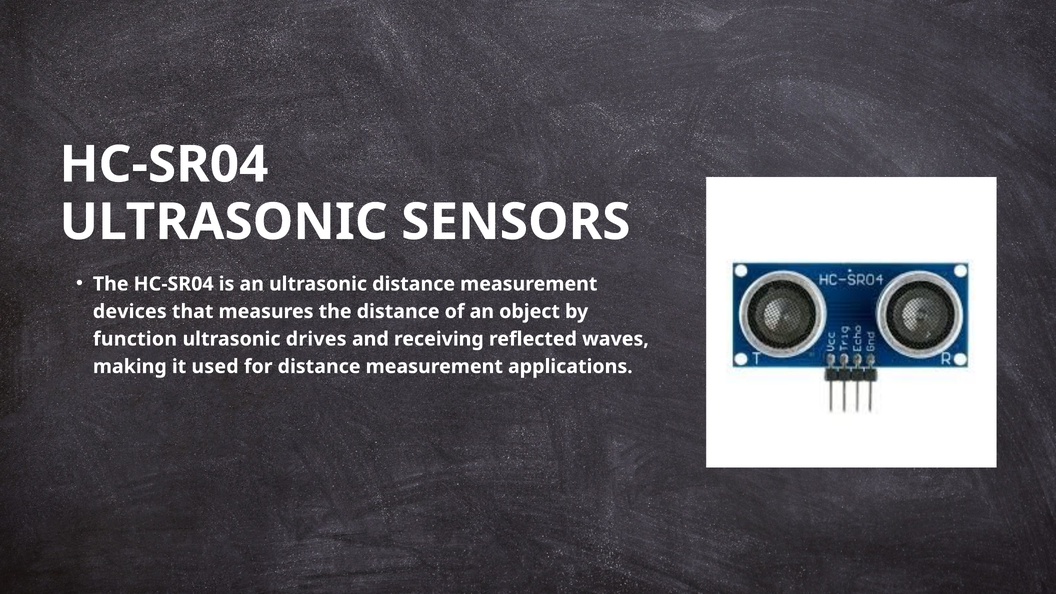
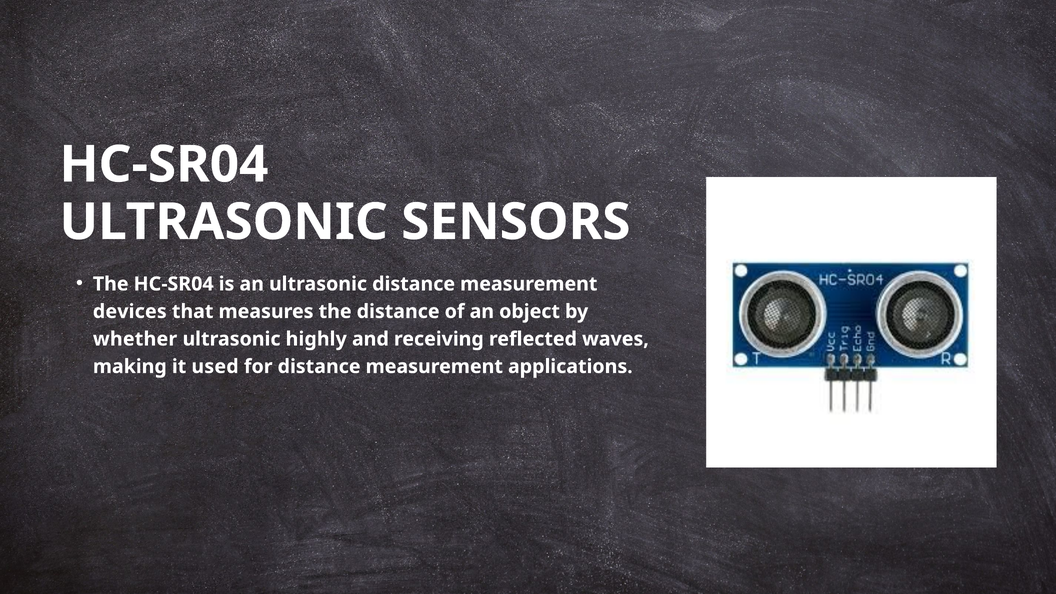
function: function -> whether
drives: drives -> highly
